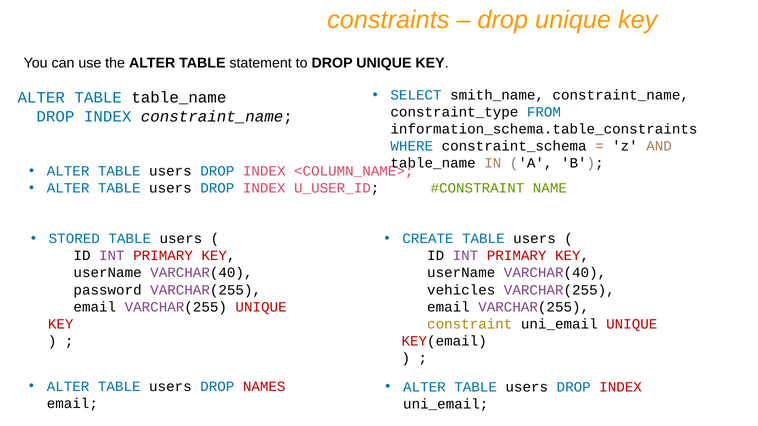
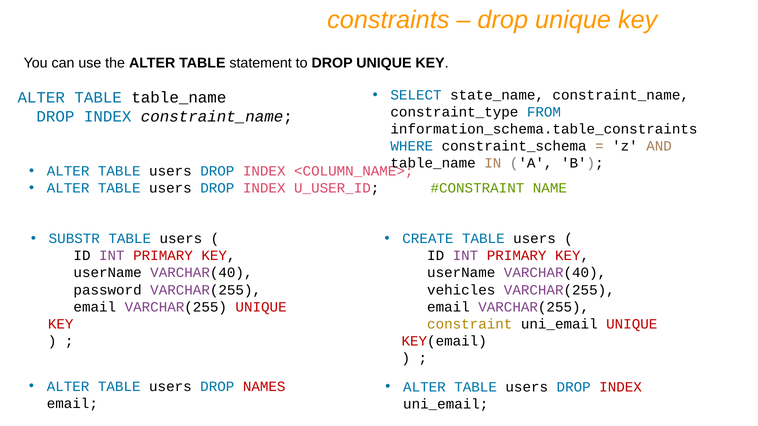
smith_name: smith_name -> state_name
STORED: STORED -> SUBSTR
